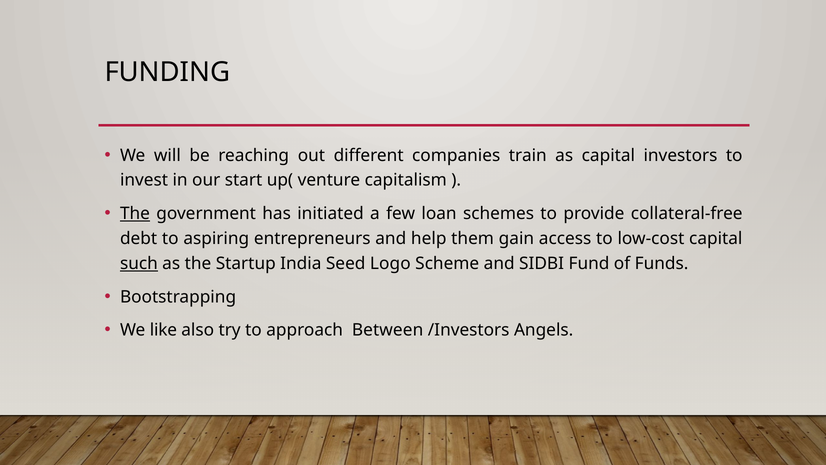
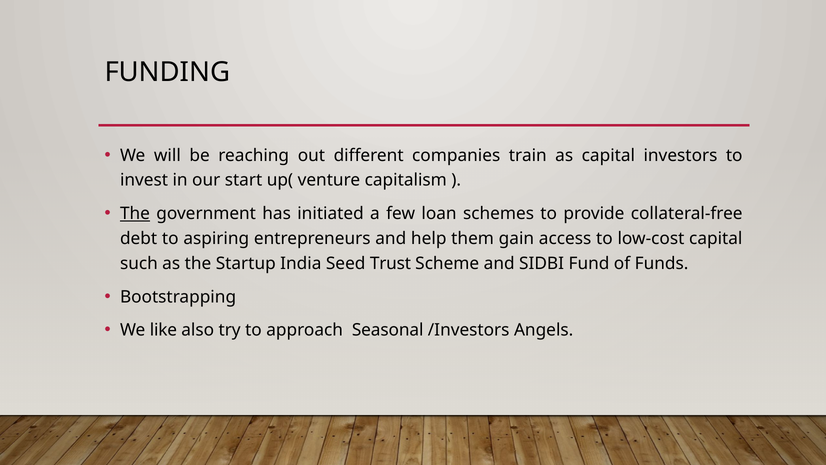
such underline: present -> none
Logo: Logo -> Trust
Between: Between -> Seasonal
